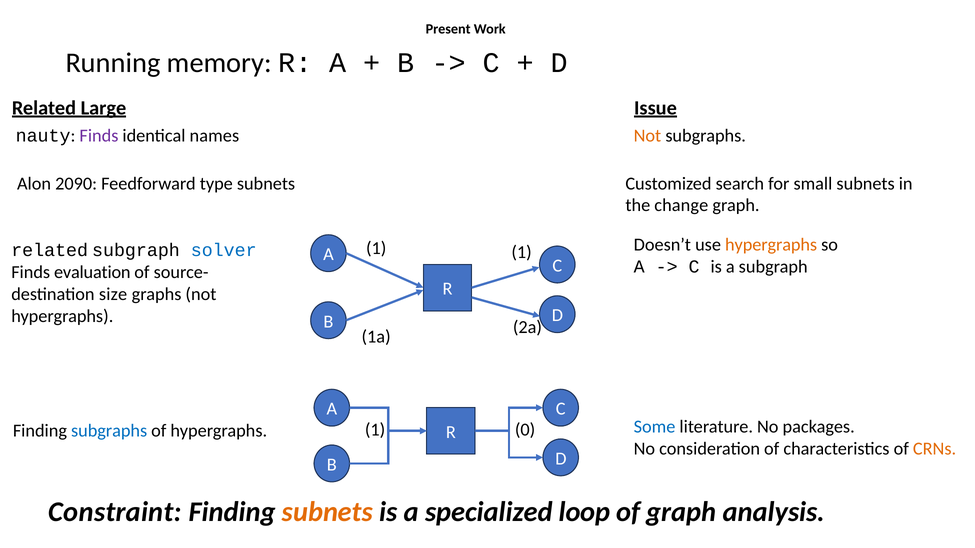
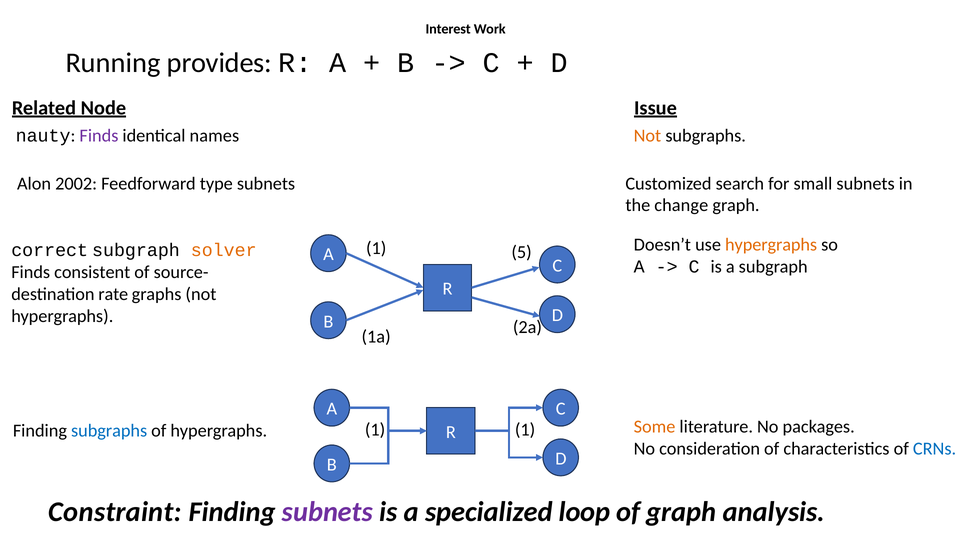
Present: Present -> Interest
memory: memory -> provides
Large: Large -> Node
2090: 2090 -> 2002
1 1: 1 -> 5
related at (50, 251): related -> correct
solver colour: blue -> orange
evaluation: evaluation -> consistent
size: size -> rate
1 0: 0 -> 1
Some colour: blue -> orange
CRNs colour: orange -> blue
subnets at (327, 512) colour: orange -> purple
